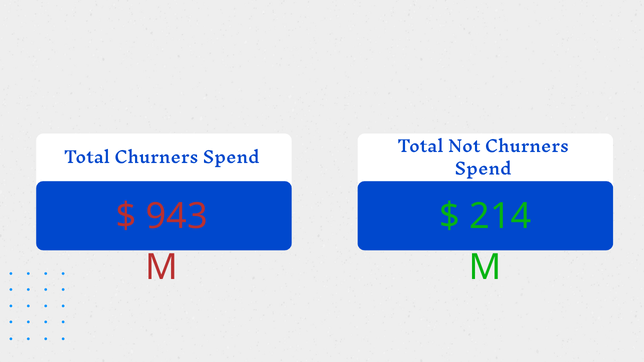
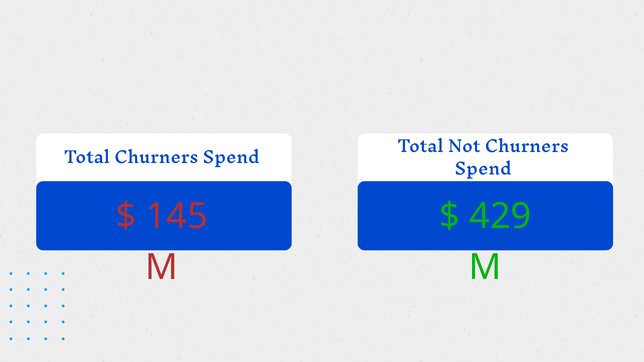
943: 943 -> 145
214: 214 -> 429
